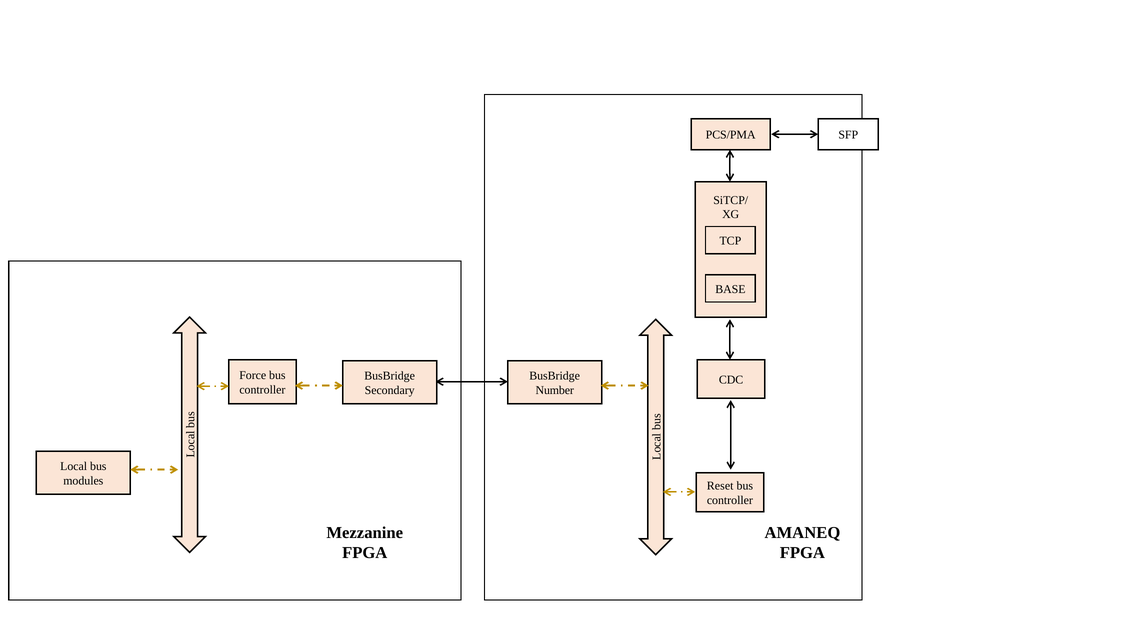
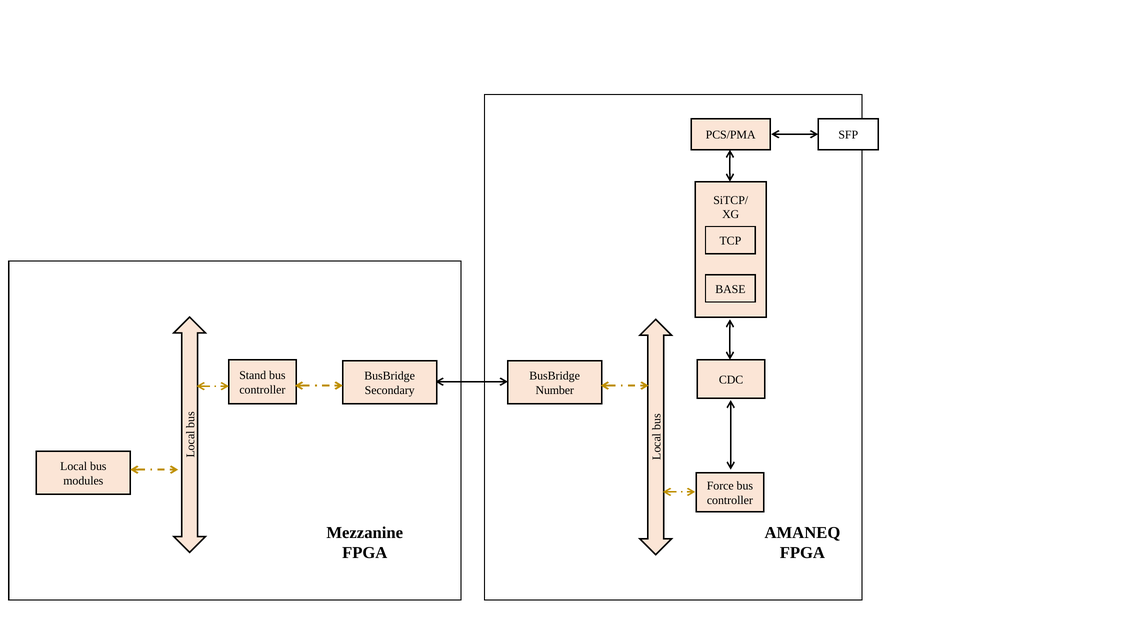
Force: Force -> Stand
Reset: Reset -> Force
